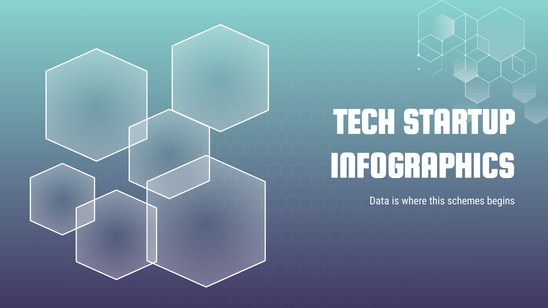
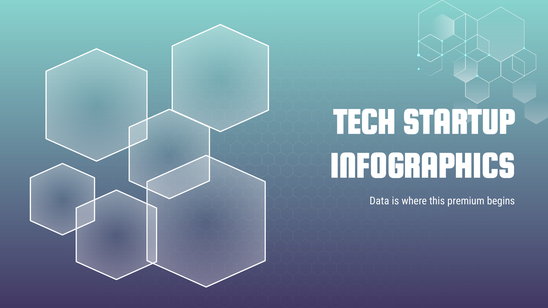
schemes: schemes -> premium
